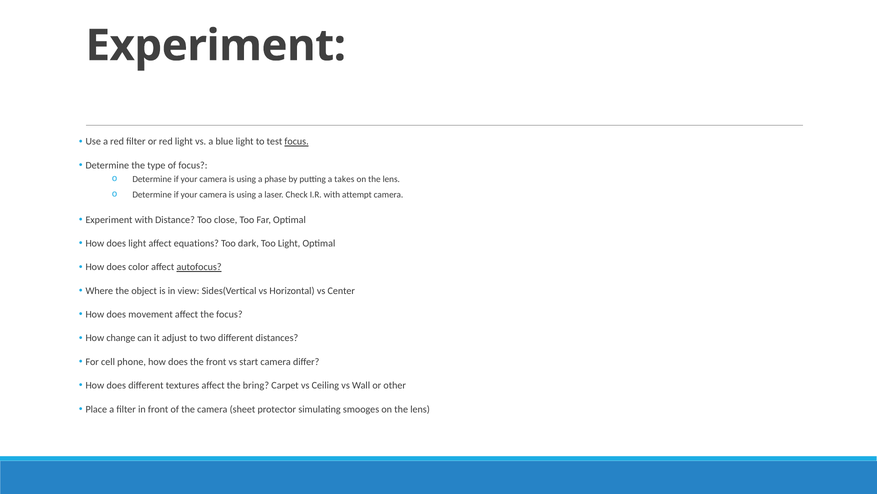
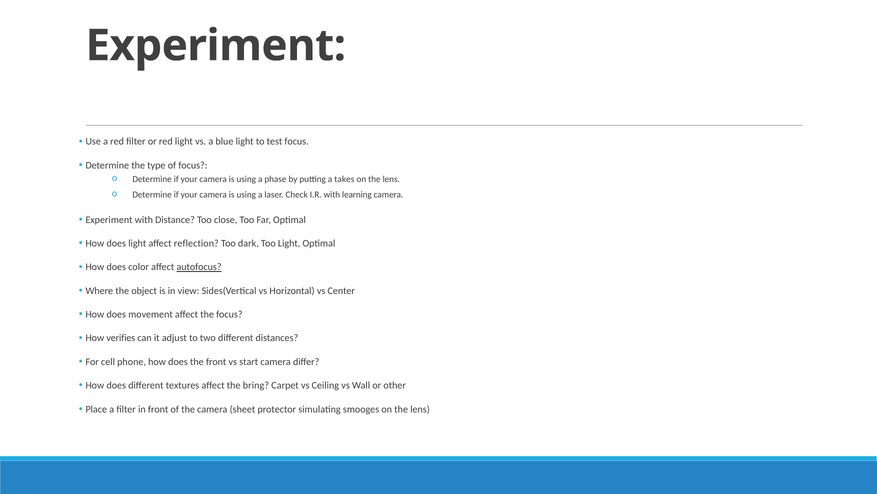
focus at (297, 141) underline: present -> none
attempt: attempt -> learning
equations: equations -> reflection
change: change -> verifies
